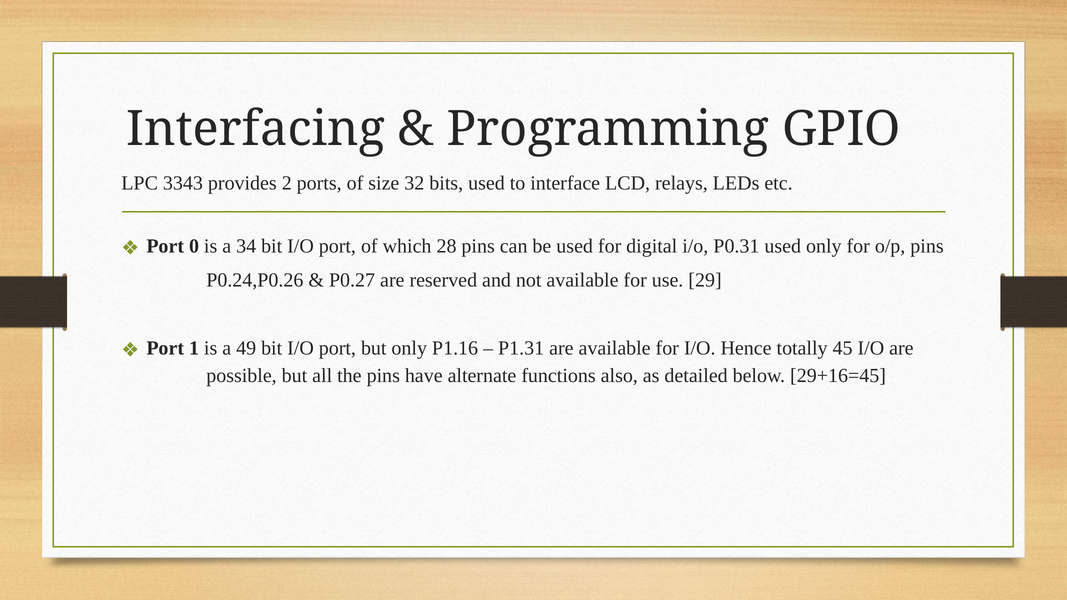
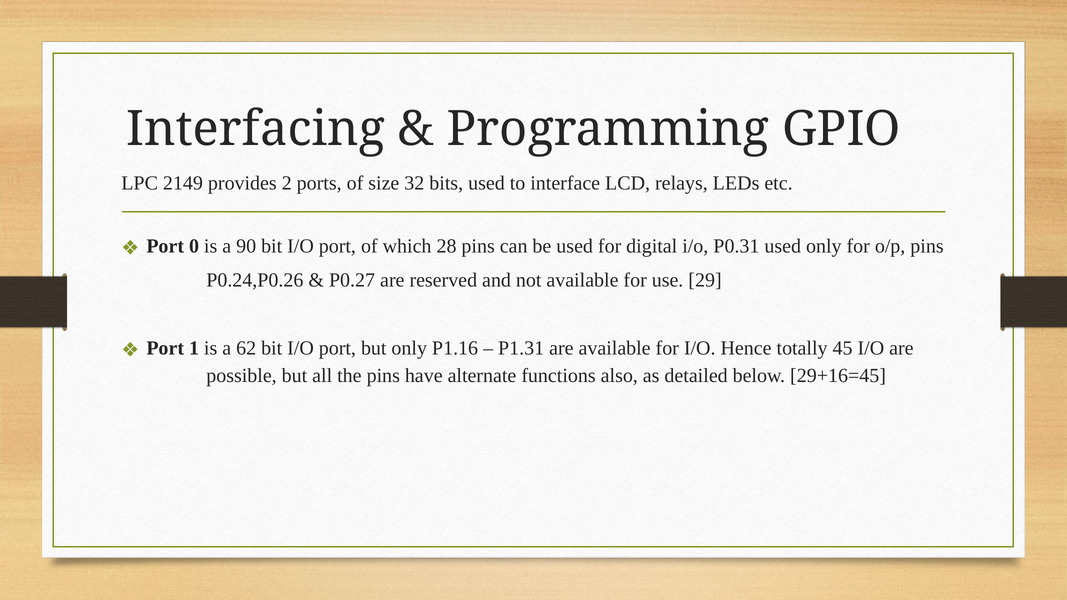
3343: 3343 -> 2149
34: 34 -> 90
49: 49 -> 62
